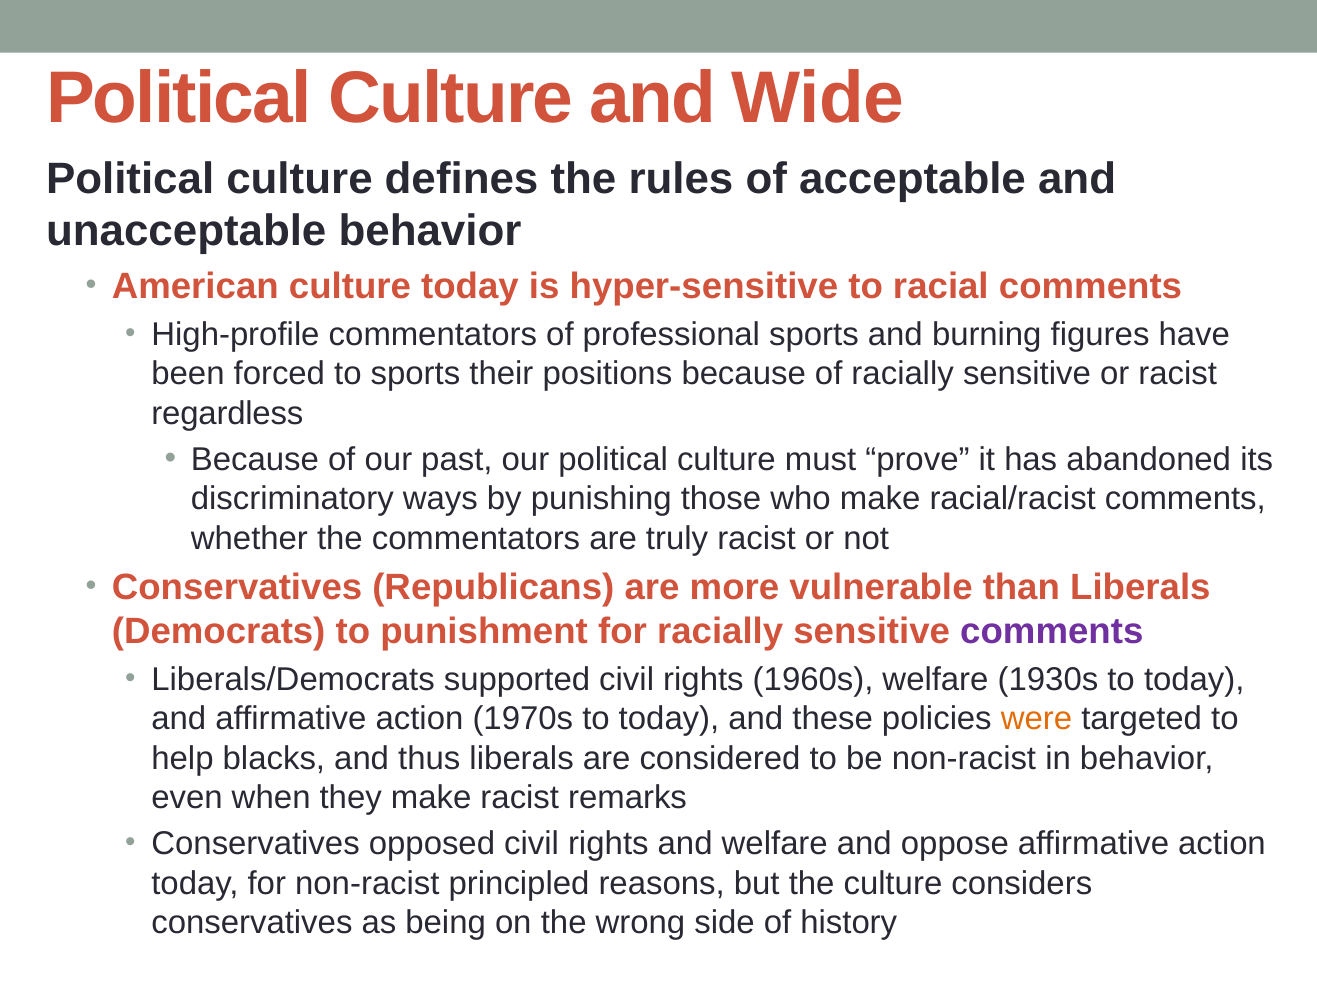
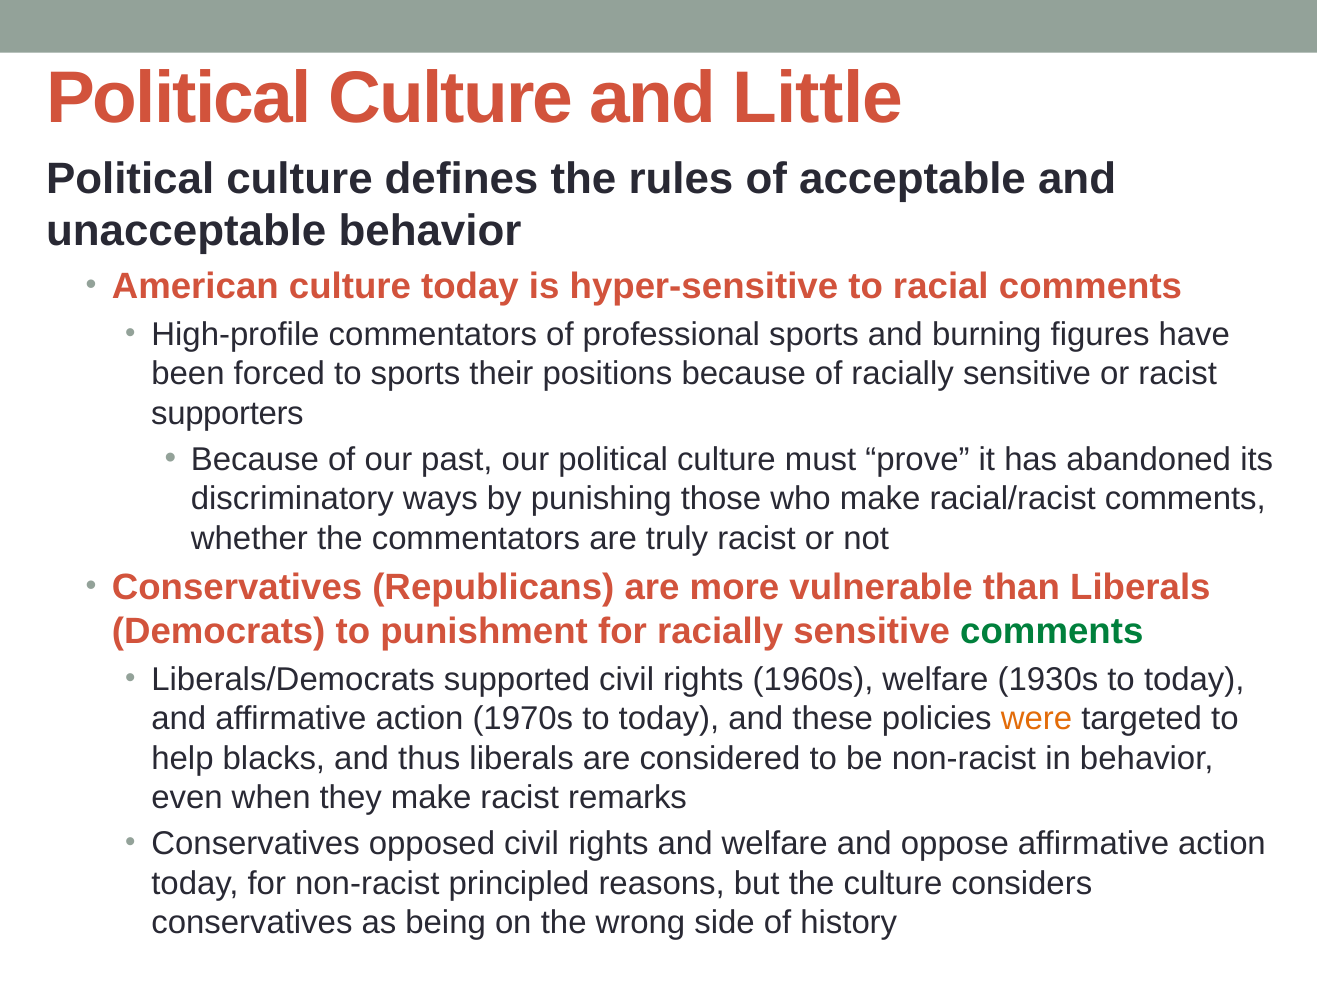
Wide: Wide -> Little
regardless: regardless -> supporters
comments at (1052, 632) colour: purple -> green
